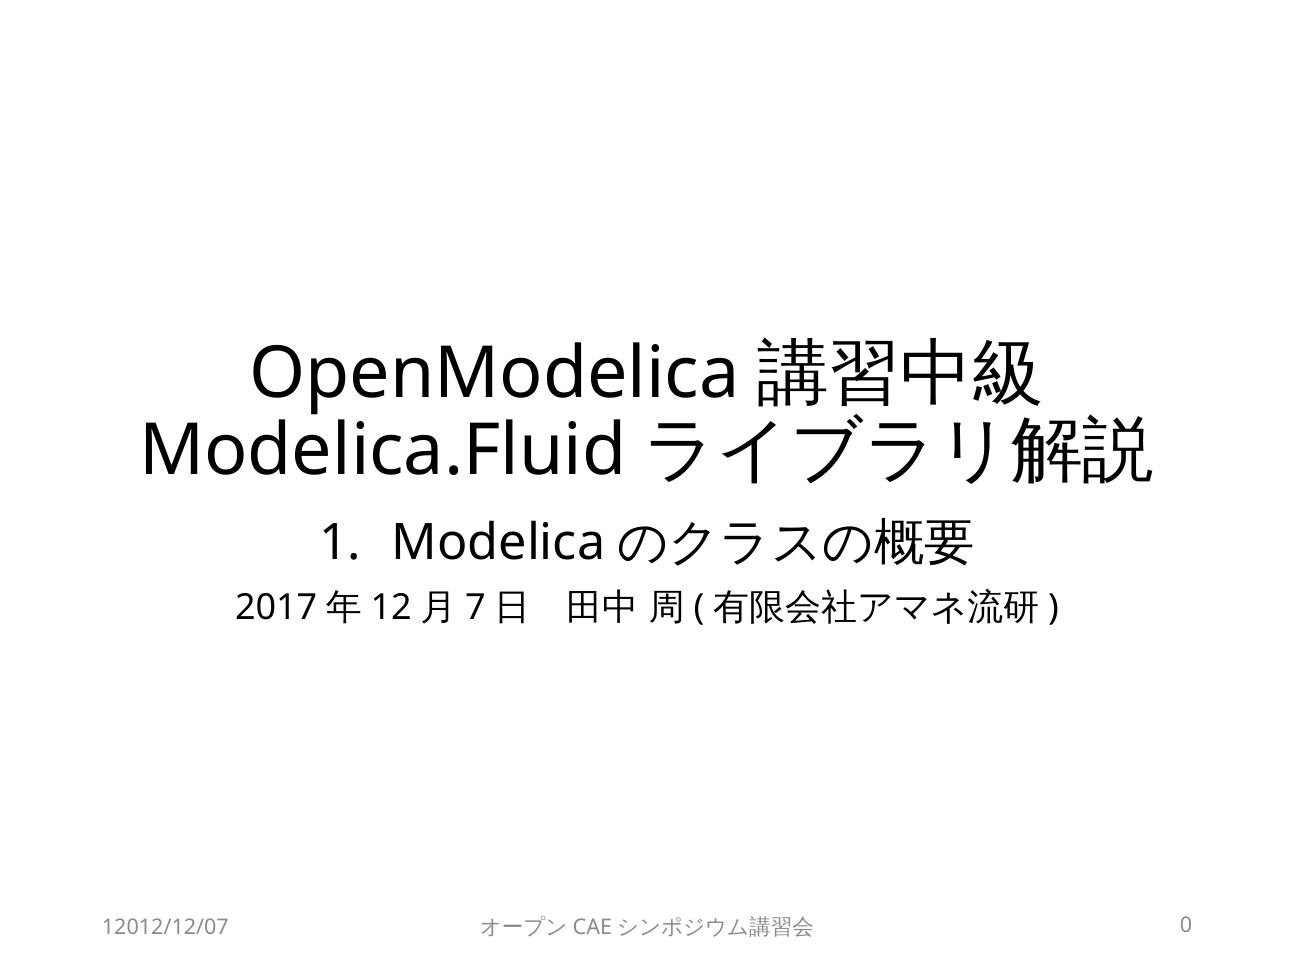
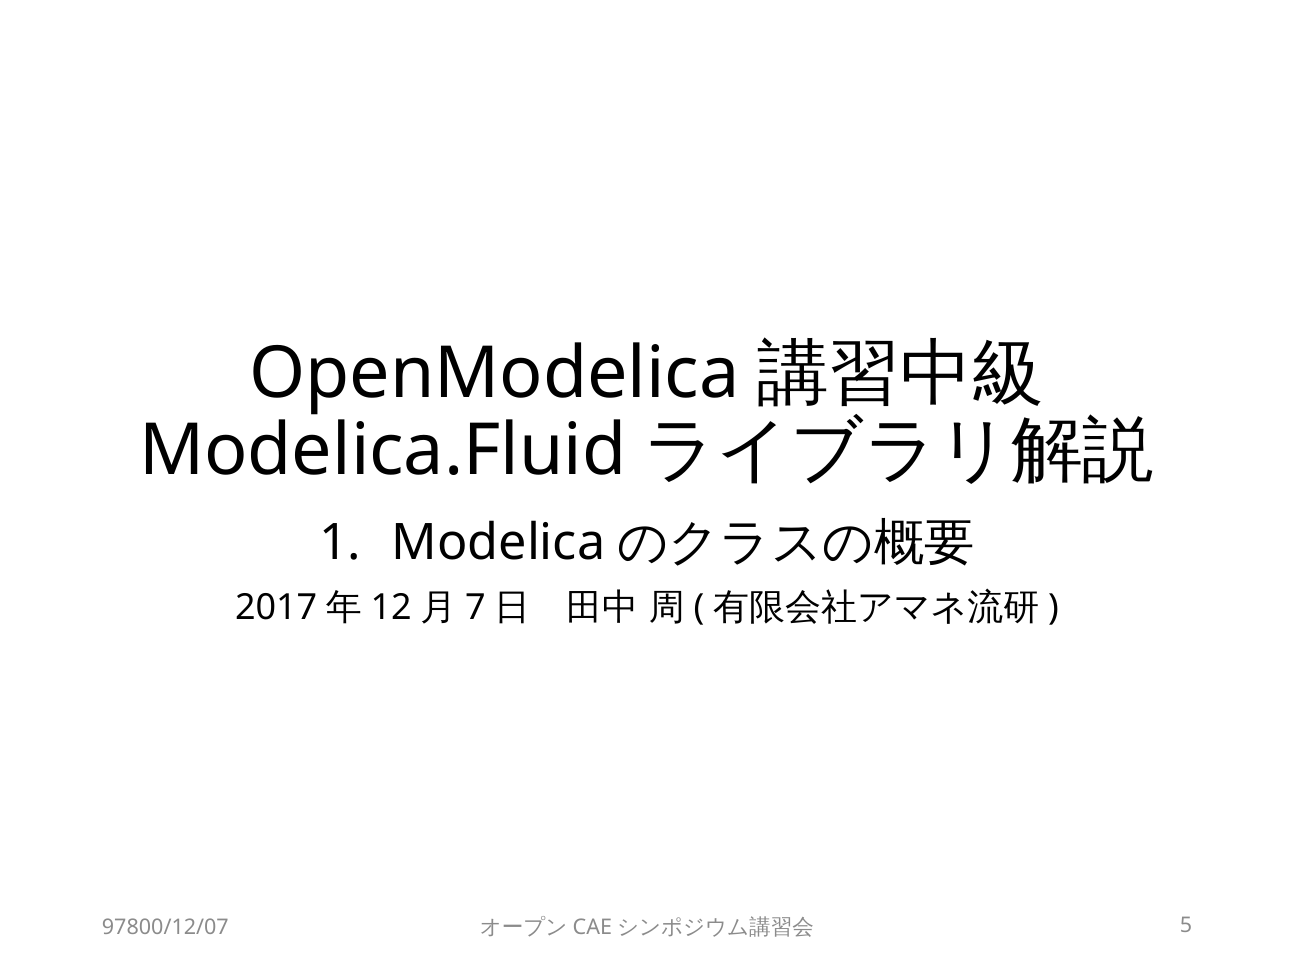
12012/12/07: 12012/12/07 -> 97800/12/07
0: 0 -> 5
